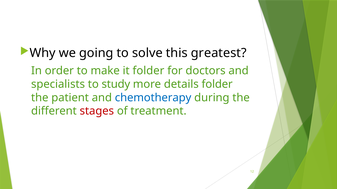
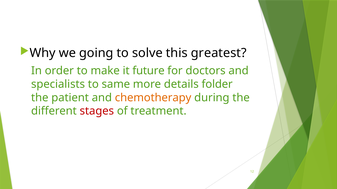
it folder: folder -> future
study: study -> same
chemotherapy colour: blue -> orange
